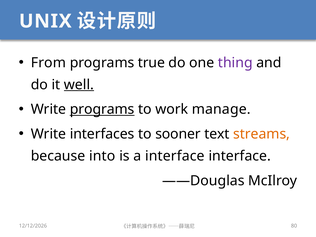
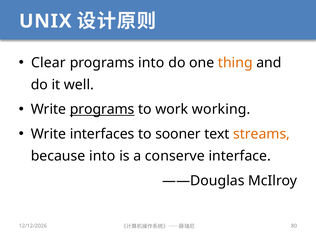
From: From -> Clear
programs true: true -> into
thing colour: purple -> orange
well underline: present -> none
manage: manage -> working
a interface: interface -> conserve
